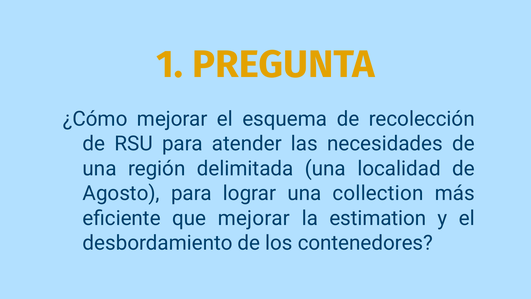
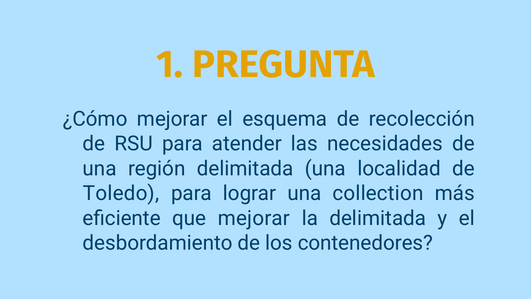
Agosto: Agosto -> Toledo
la estimation: estimation -> delimitada
